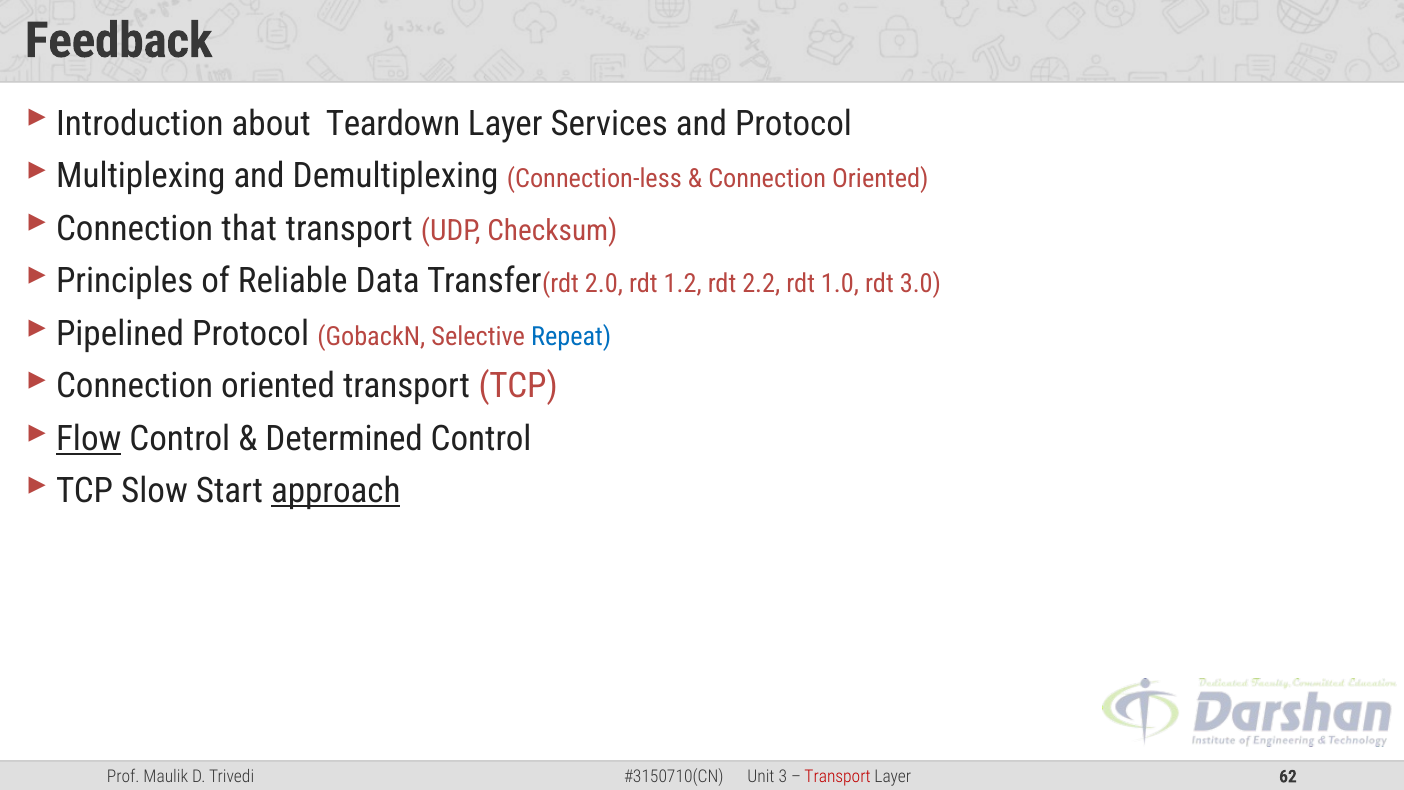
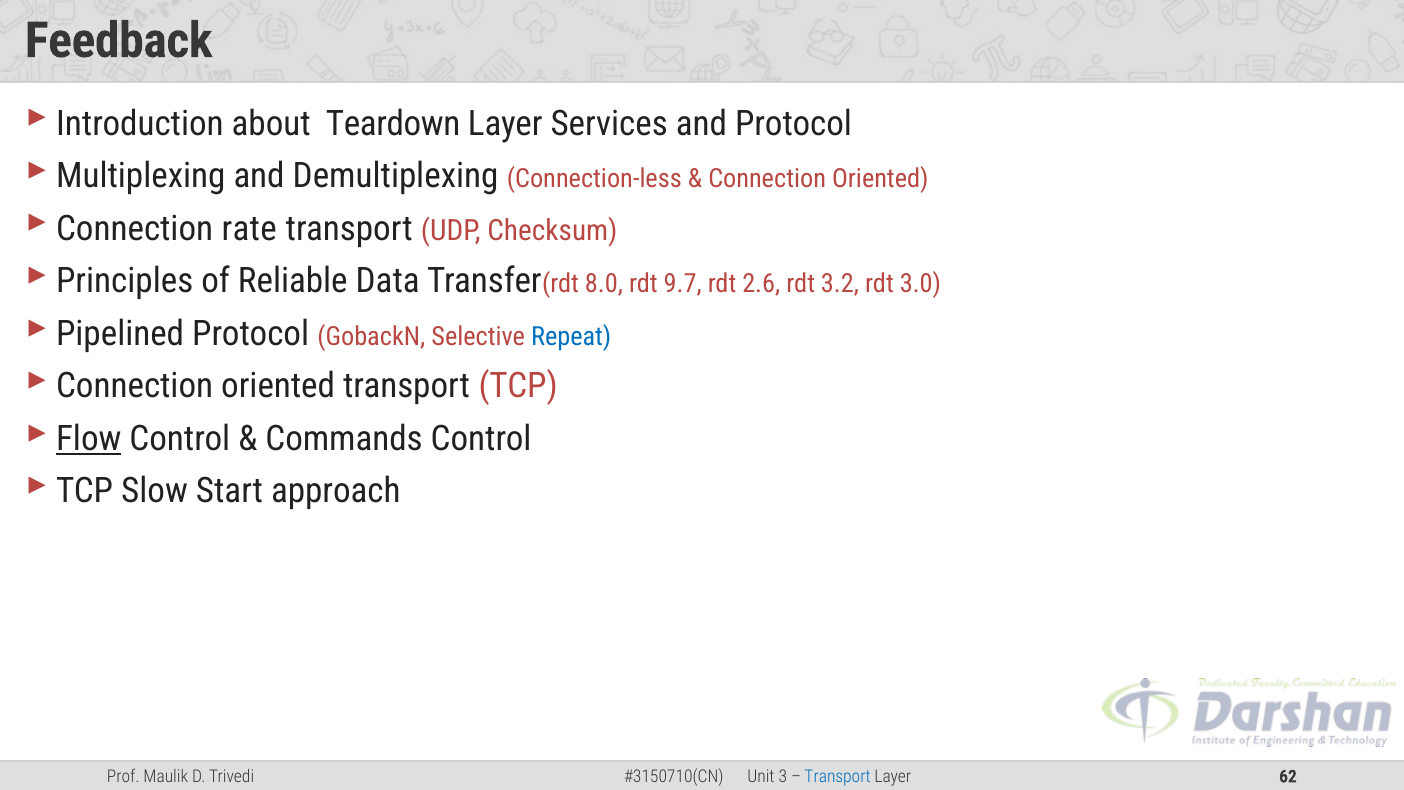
that: that -> rate
2.0: 2.0 -> 8.0
1.2: 1.2 -> 9.7
2.2: 2.2 -> 2.6
1.0: 1.0 -> 3.2
Determined: Determined -> Commands
approach underline: present -> none
Transport at (838, 776) colour: red -> blue
